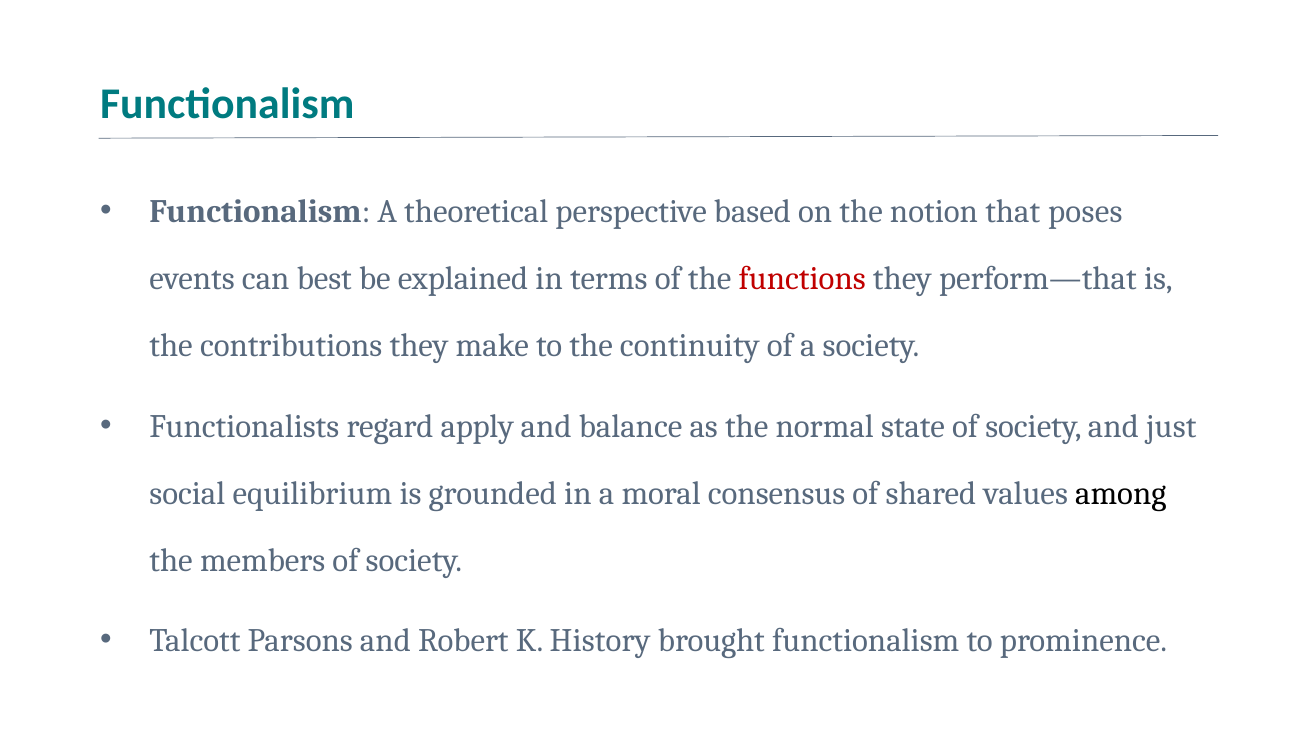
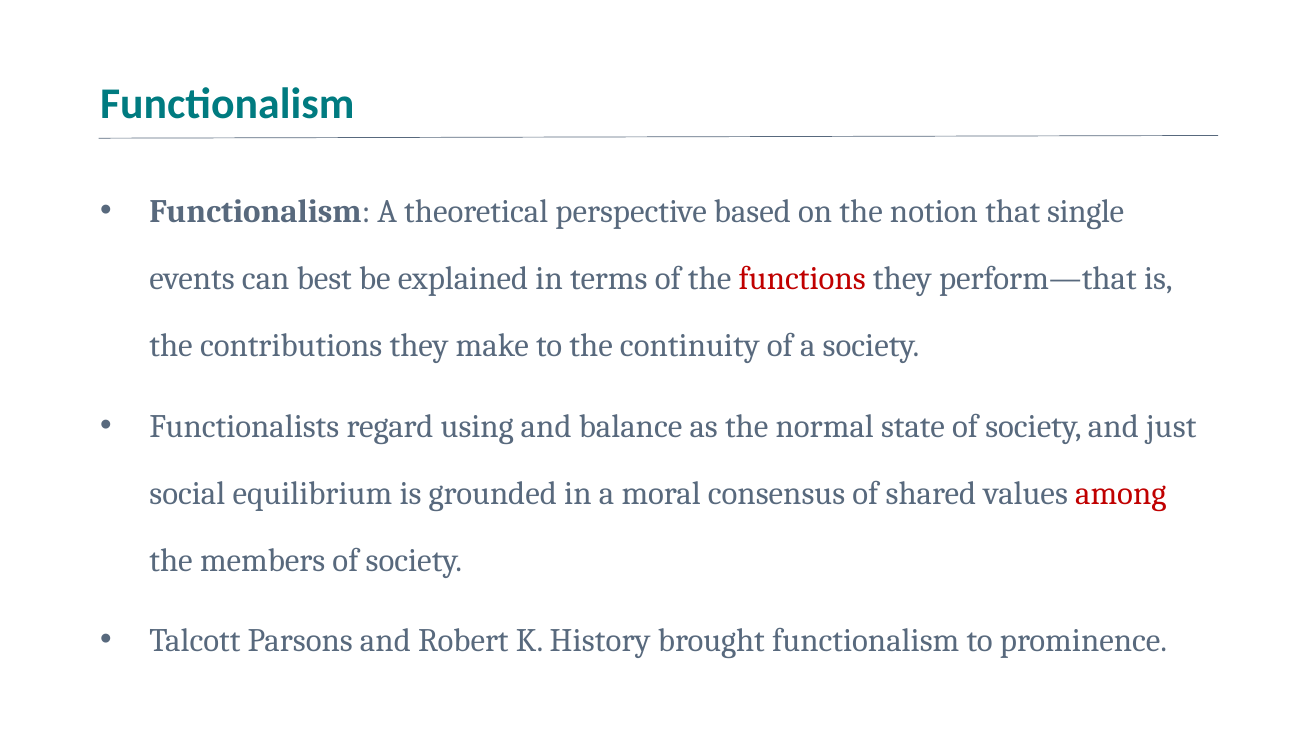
poses: poses -> single
apply: apply -> using
among colour: black -> red
